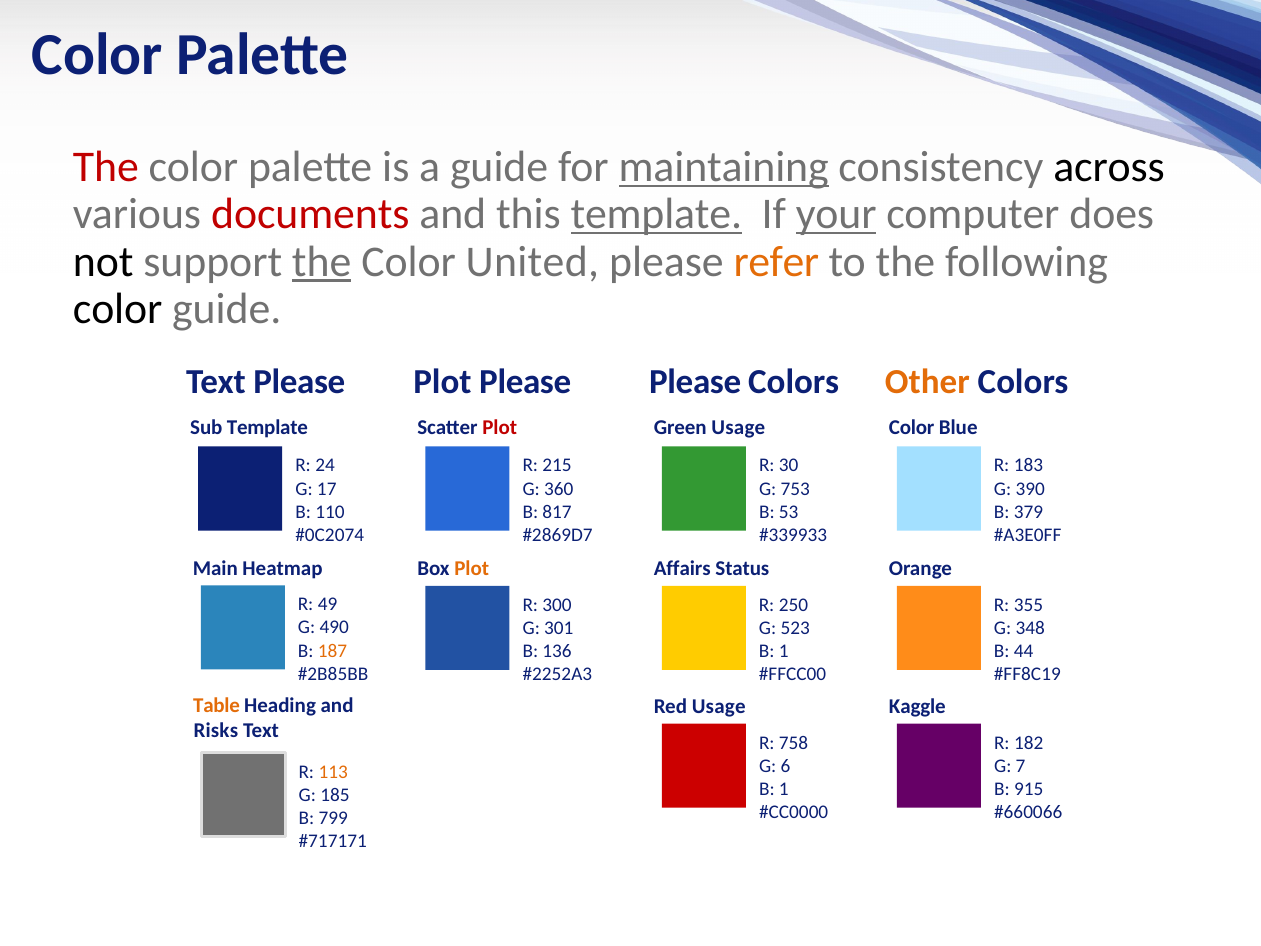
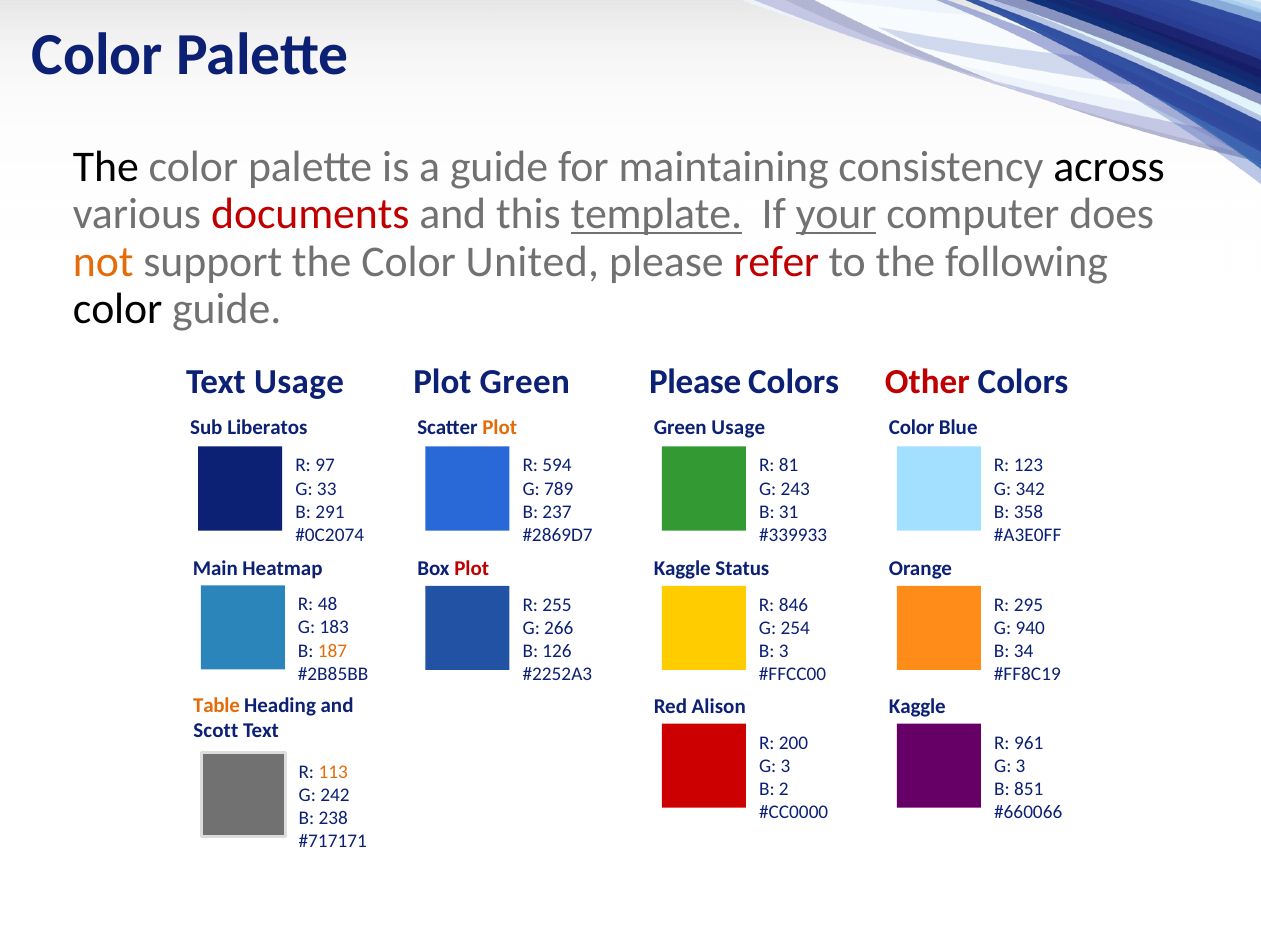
The at (106, 167) colour: red -> black
maintaining underline: present -> none
not colour: black -> orange
the at (322, 262) underline: present -> none
refer colour: orange -> red
Text Please: Please -> Usage
Plot Please: Please -> Green
Other colour: orange -> red
Sub Template: Template -> Liberatos
Plot at (500, 428) colour: red -> orange
24: 24 -> 97
215: 215 -> 594
30: 30 -> 81
183: 183 -> 123
17: 17 -> 33
360: 360 -> 789
753: 753 -> 243
390: 390 -> 342
110: 110 -> 291
817: 817 -> 237
53: 53 -> 31
379: 379 -> 358
Plot at (472, 568) colour: orange -> red
Affairs at (682, 568): Affairs -> Kaggle
49: 49 -> 48
300: 300 -> 255
250: 250 -> 846
355: 355 -> 295
490: 490 -> 183
301: 301 -> 266
523: 523 -> 254
348: 348 -> 940
136: 136 -> 126
1 at (784, 651): 1 -> 3
44: 44 -> 34
Red Usage: Usage -> Alison
Risks: Risks -> Scott
758: 758 -> 200
182: 182 -> 961
6 at (785, 766): 6 -> 3
7 at (1021, 766): 7 -> 3
1 at (784, 789): 1 -> 2
915: 915 -> 851
185: 185 -> 242
799: 799 -> 238
